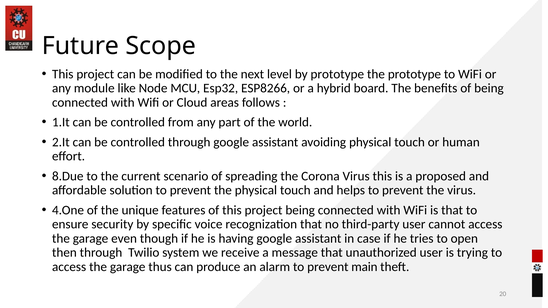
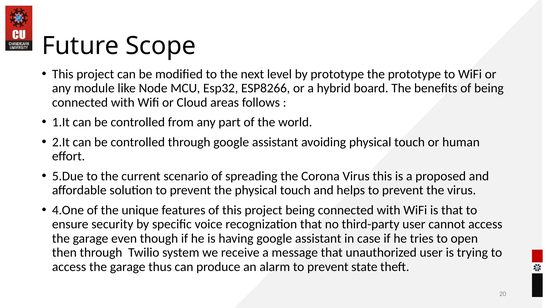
8.Due: 8.Due -> 5.Due
main: main -> state
